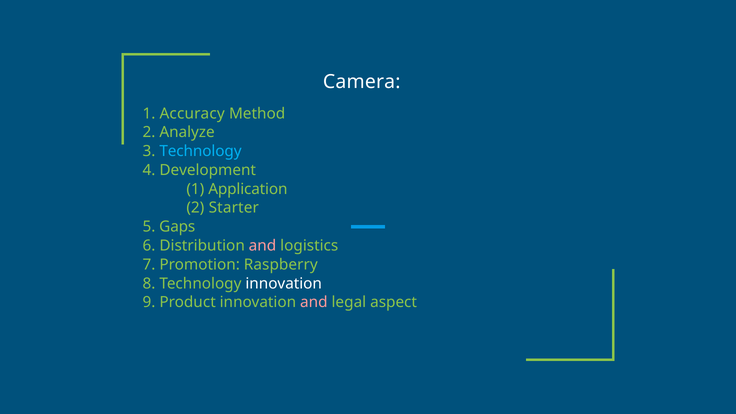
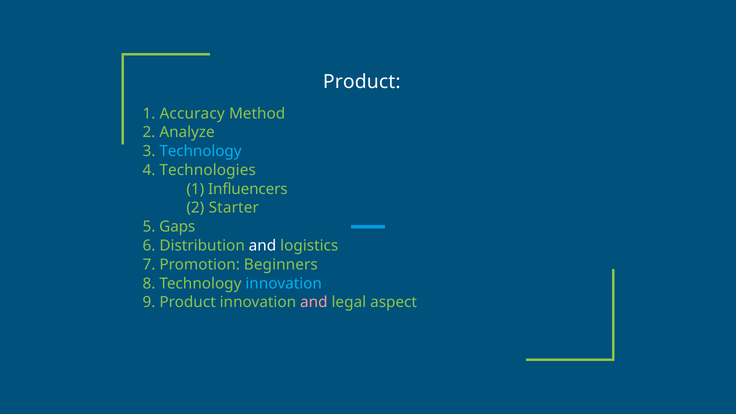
Camera at (362, 82): Camera -> Product
Development: Development -> Technologies
Application: Application -> Influencers
and at (263, 246) colour: pink -> white
Raspberry: Raspberry -> Beginners
innovation at (284, 283) colour: white -> light blue
